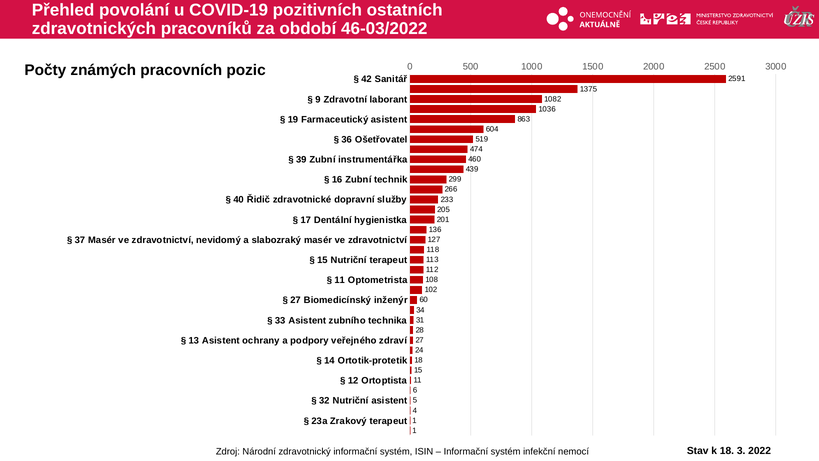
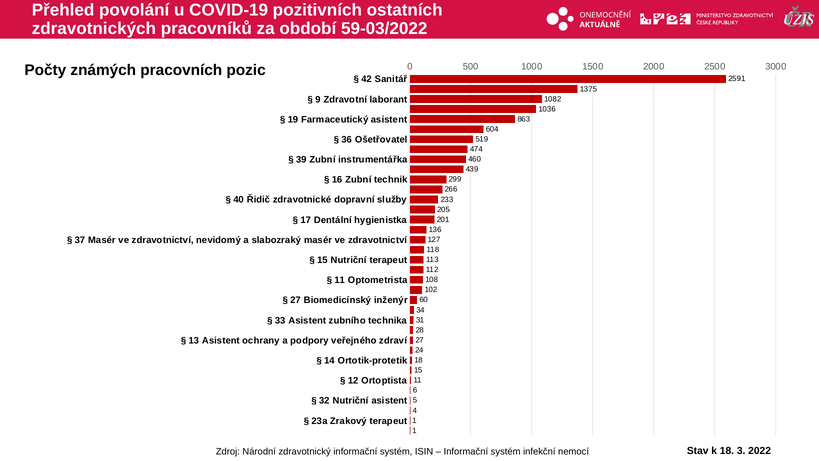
46-03/2022: 46-03/2022 -> 59-03/2022
